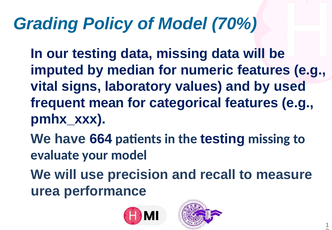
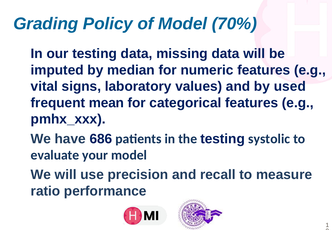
664: 664 -> 686
testing missing: missing -> systolic
urea: urea -> ratio
